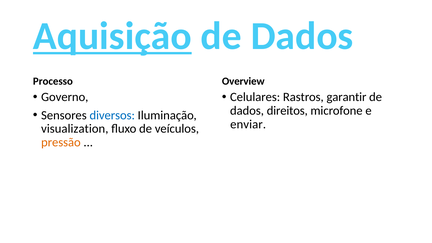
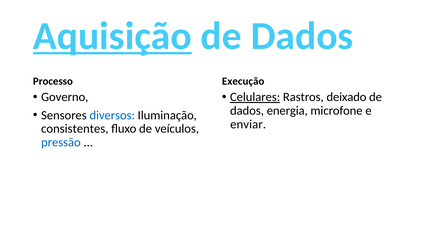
Overview: Overview -> Execução
Celulares underline: none -> present
garantir: garantir -> deixado
direitos: direitos -> energia
visualization: visualization -> consistentes
pressão colour: orange -> blue
